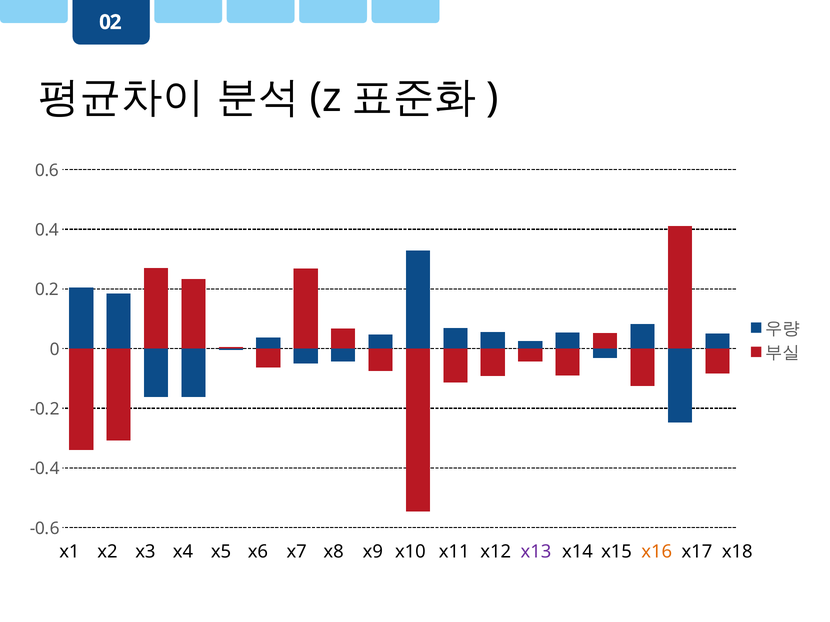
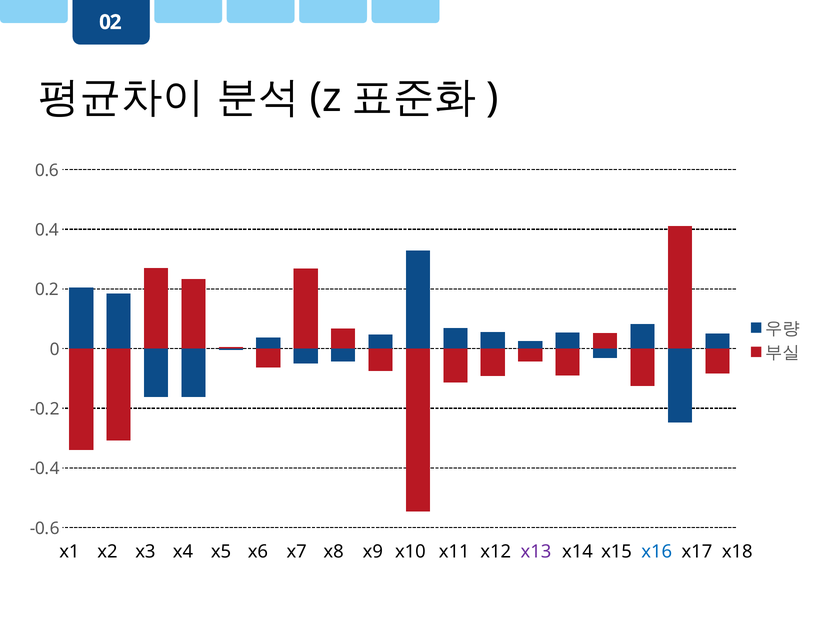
x16 colour: orange -> blue
